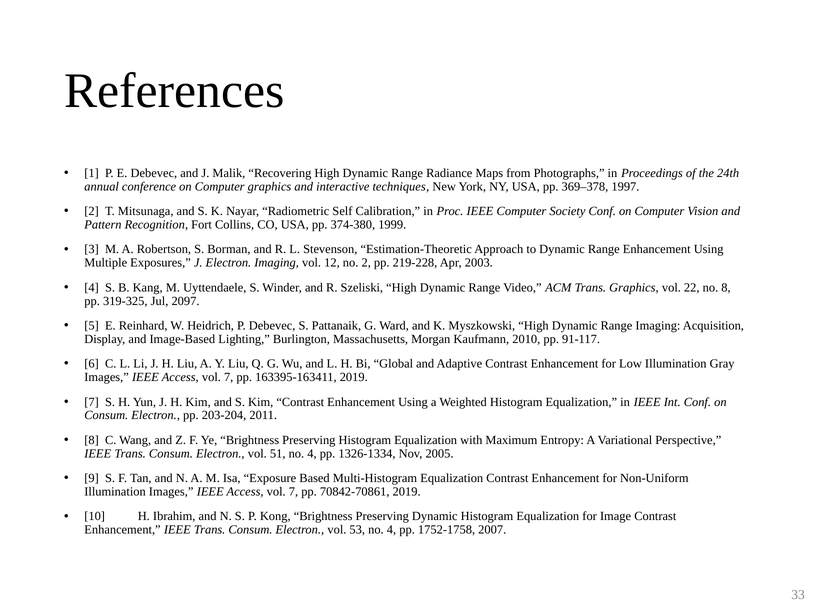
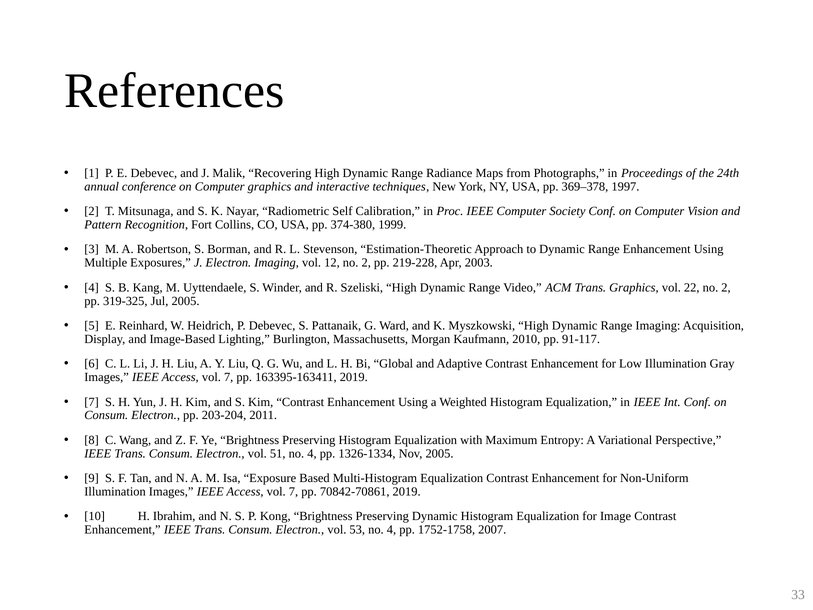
22 no 8: 8 -> 2
Jul 2097: 2097 -> 2005
